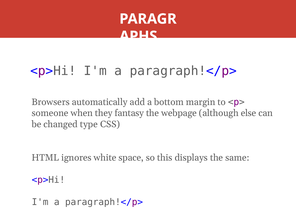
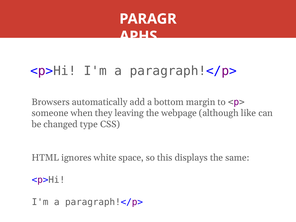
fantasy: fantasy -> leaving
else: else -> like
